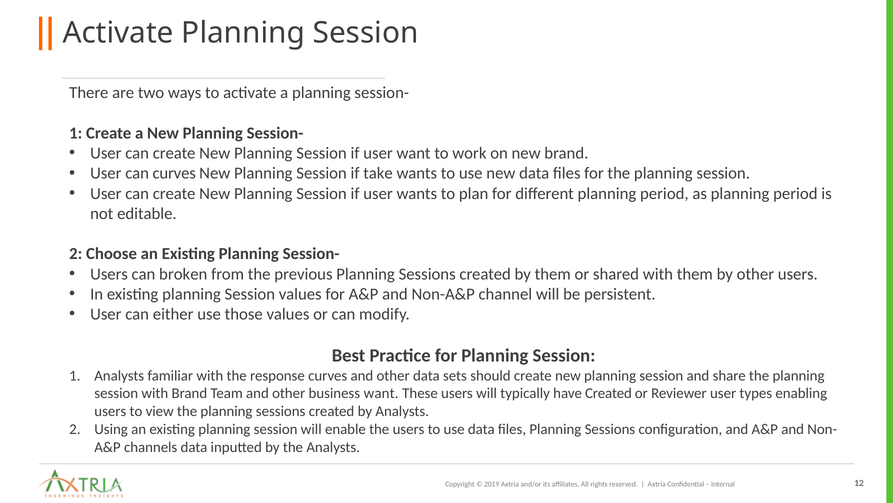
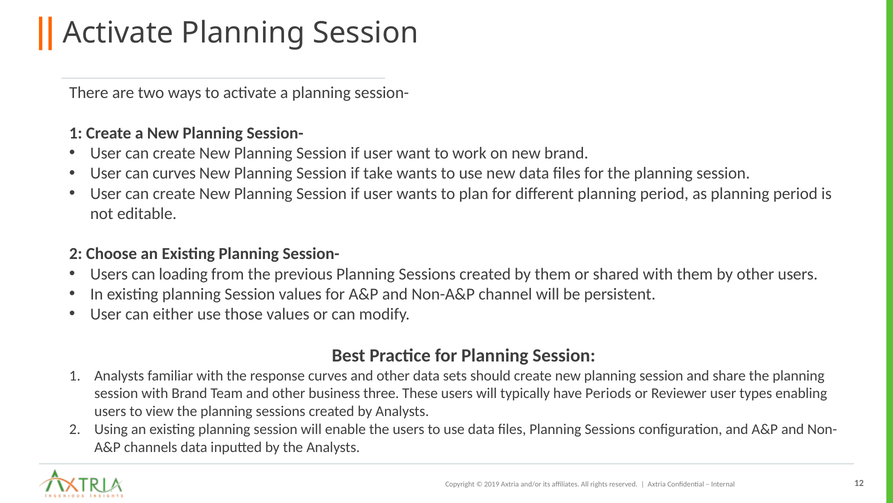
broken: broken -> loading
business want: want -> three
have Created: Created -> Periods
